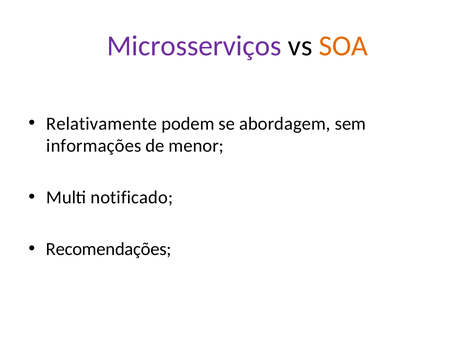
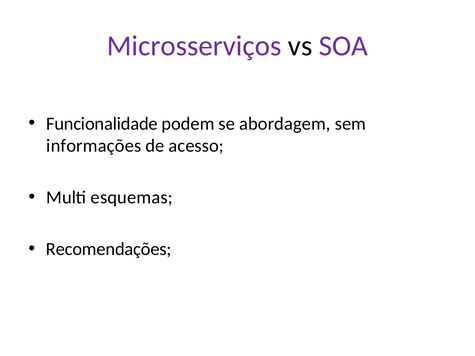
SOA colour: orange -> purple
Relativamente: Relativamente -> Funcionalidade
menor: menor -> acesso
notificado: notificado -> esquemas
